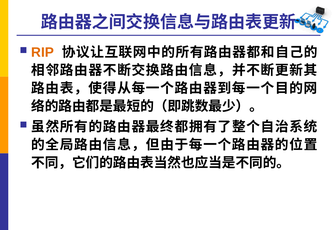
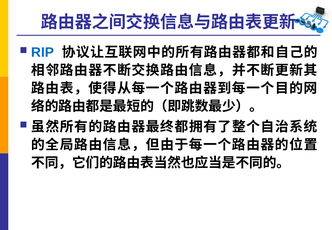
RIP colour: orange -> blue
